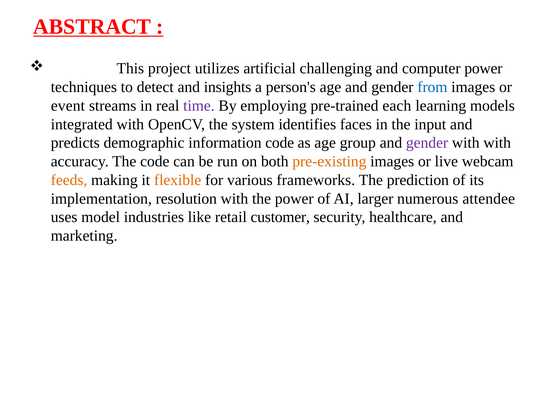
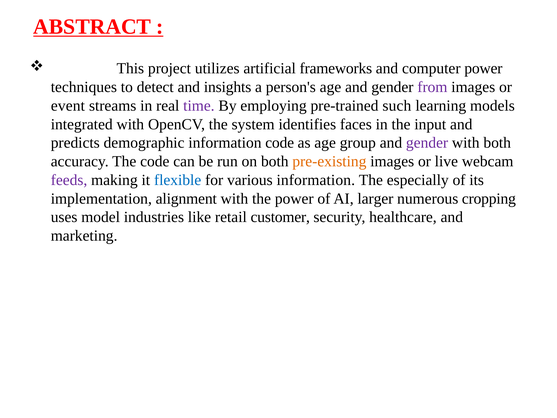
challenging: challenging -> frameworks
from colour: blue -> purple
each: each -> such
with with: with -> both
feeds colour: orange -> purple
flexible colour: orange -> blue
various frameworks: frameworks -> information
prediction: prediction -> especially
resolution: resolution -> alignment
attendee: attendee -> cropping
